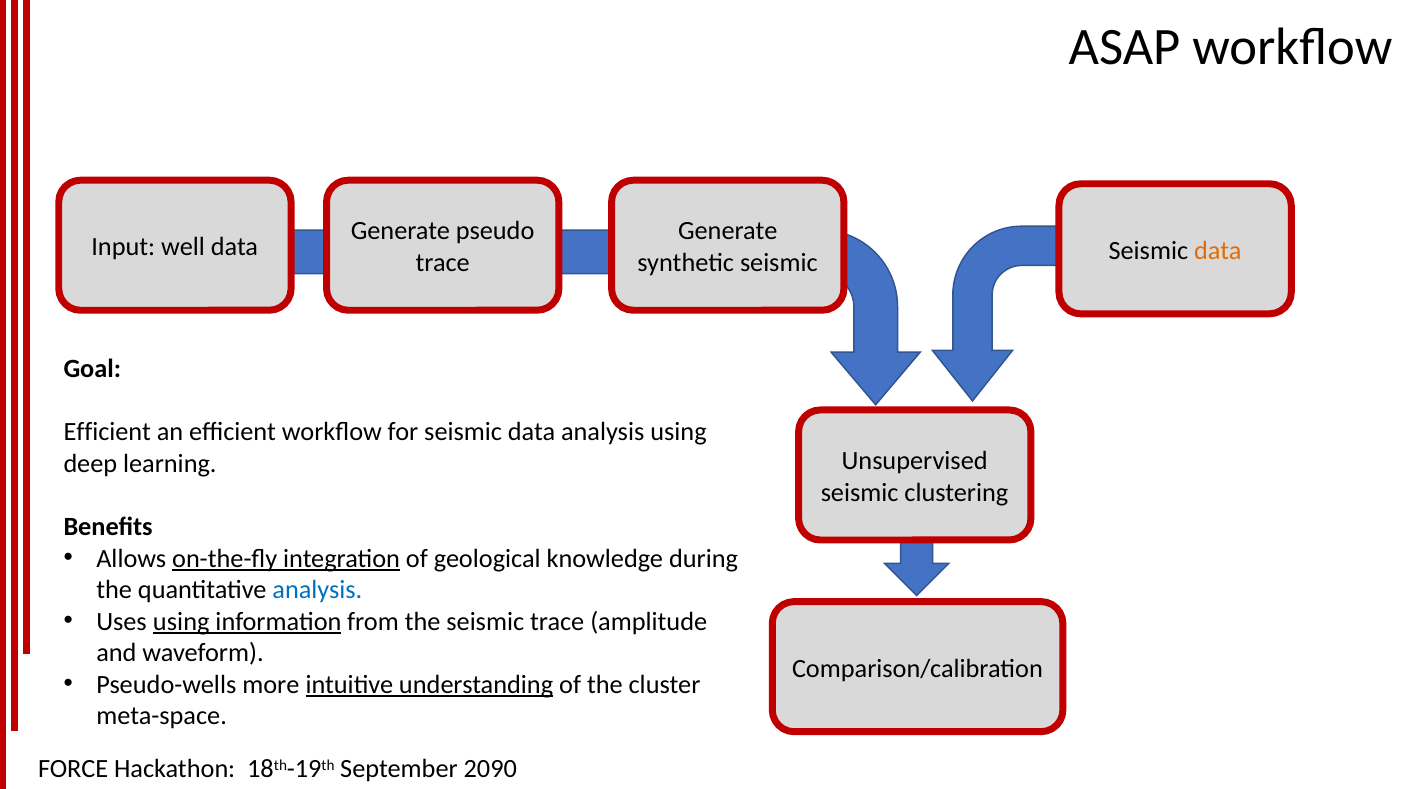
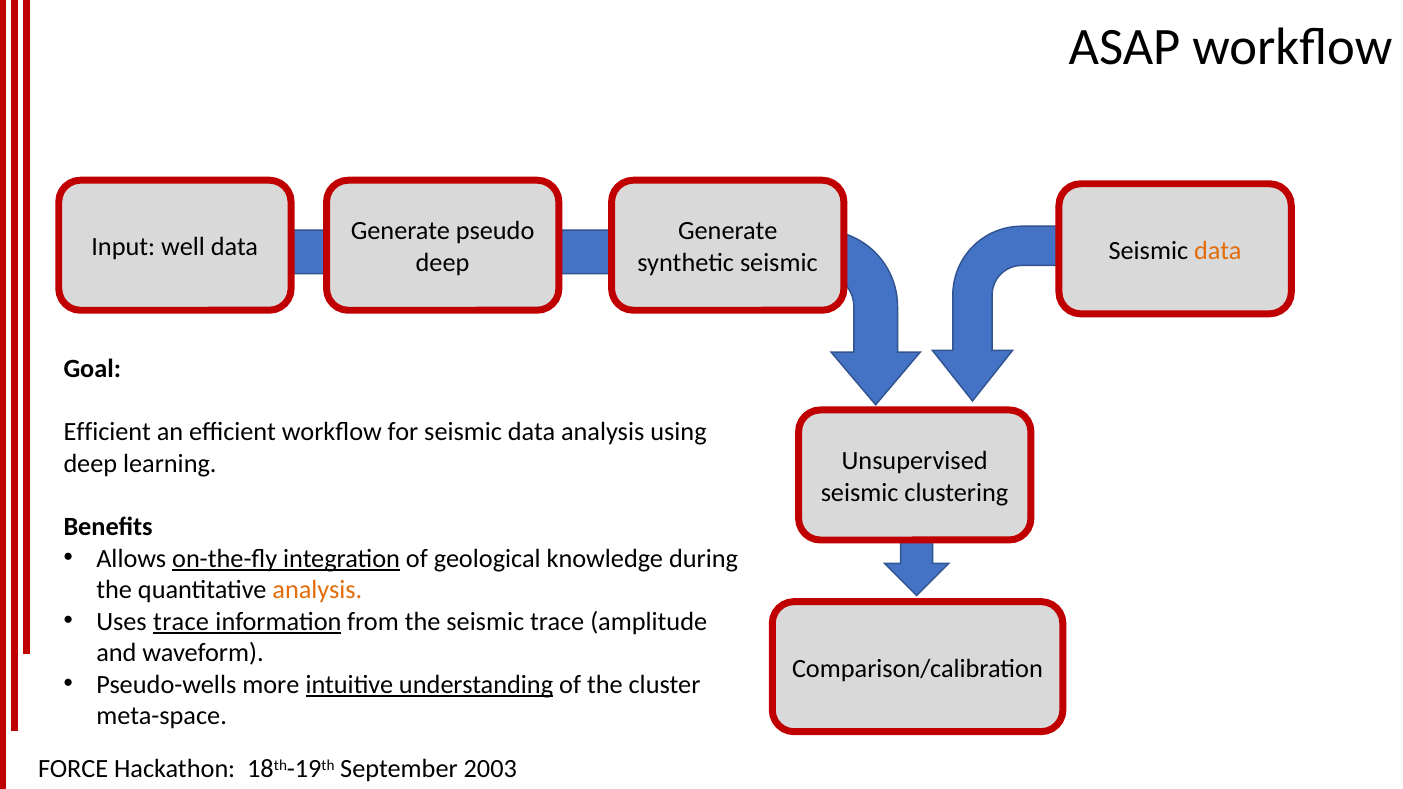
trace at (443, 263): trace -> deep
analysis at (317, 590) colour: blue -> orange
Uses using: using -> trace
2090: 2090 -> 2003
